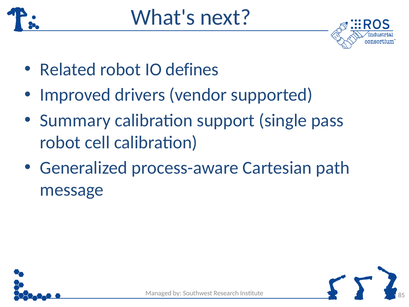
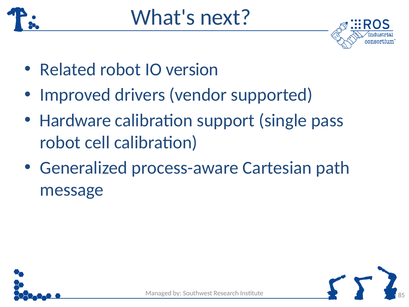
defines: defines -> version
Summary: Summary -> Hardware
